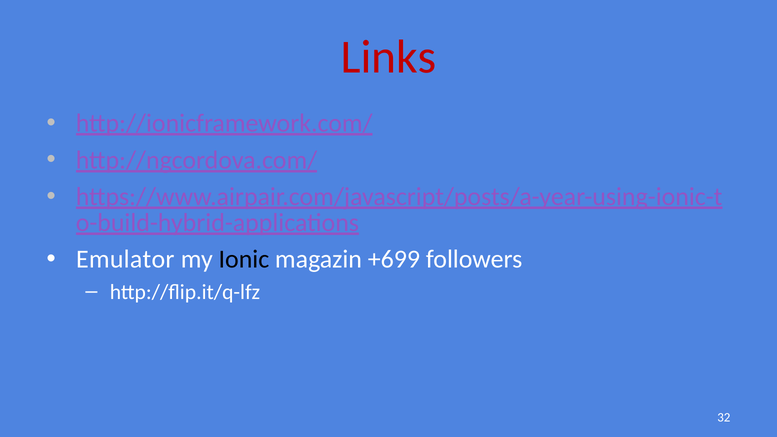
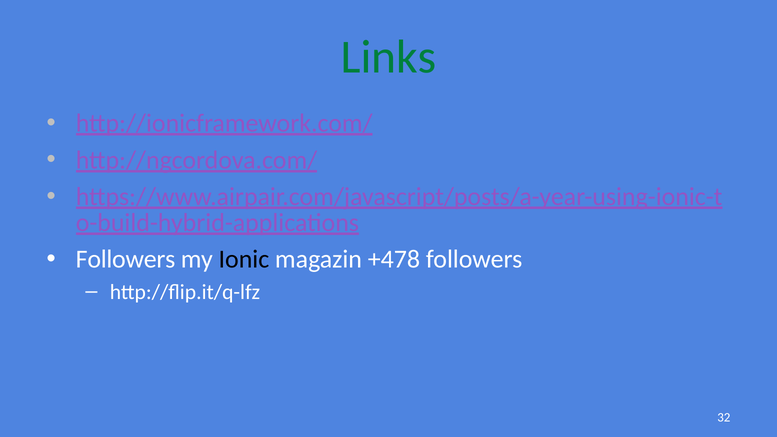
Links colour: red -> green
Emulator at (125, 259): Emulator -> Followers
+699: +699 -> +478
